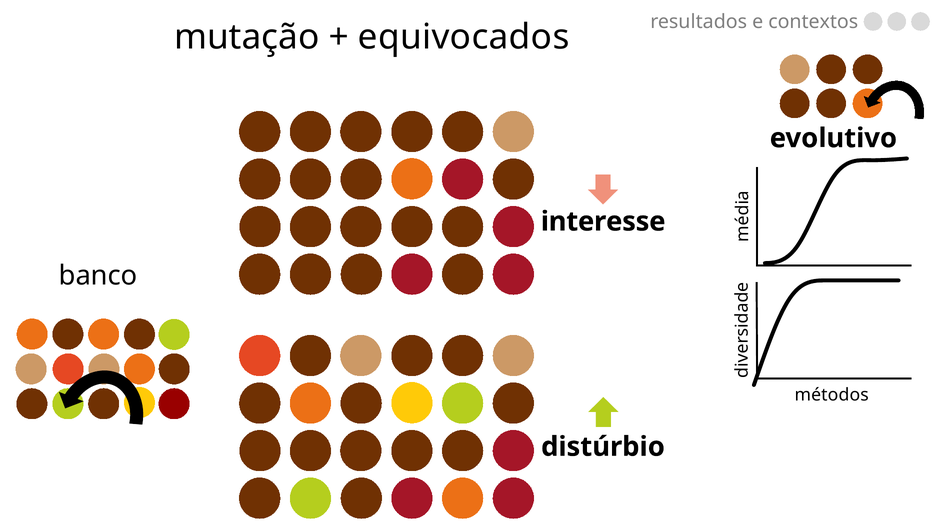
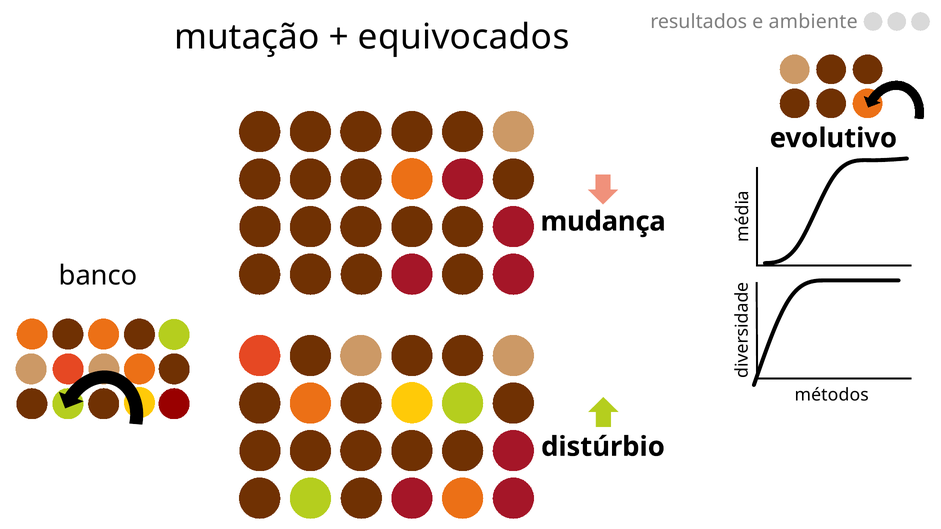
contextos: contextos -> ambiente
interesse: interesse -> mudança
